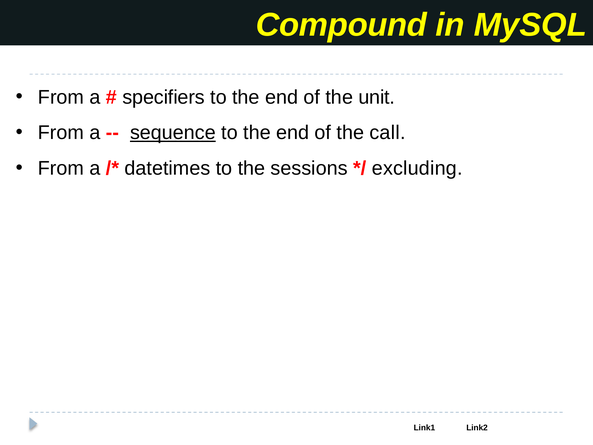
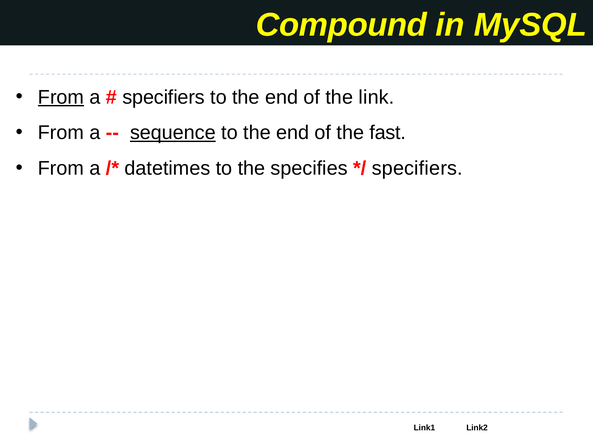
From at (61, 97) underline: none -> present
unit: unit -> link
call: call -> fast
sessions: sessions -> specifies
excluding at (417, 168): excluding -> specifiers
